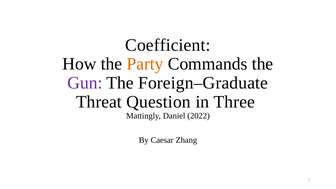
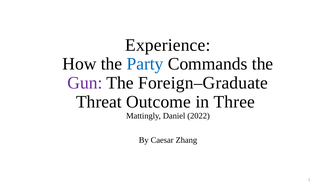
Coefficient: Coefficient -> Experience
Party colour: orange -> blue
Question: Question -> Outcome
